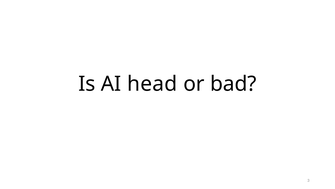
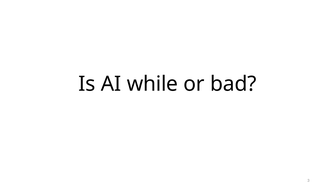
head: head -> while
